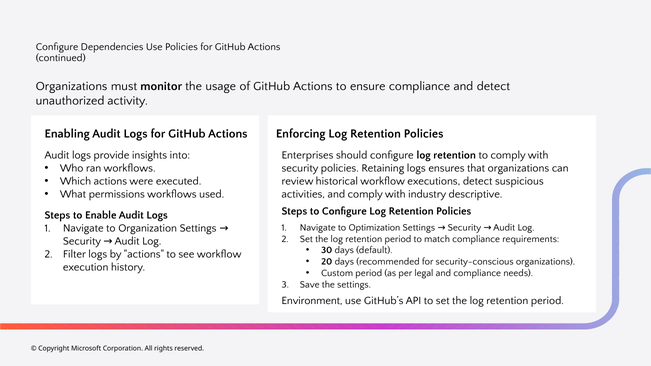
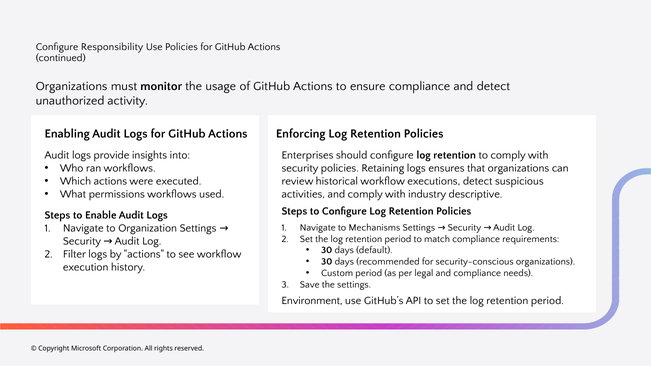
Dependencies: Dependencies -> Responsibility
Optimization: Optimization -> Mechanisms
20 at (327, 262): 20 -> 30
